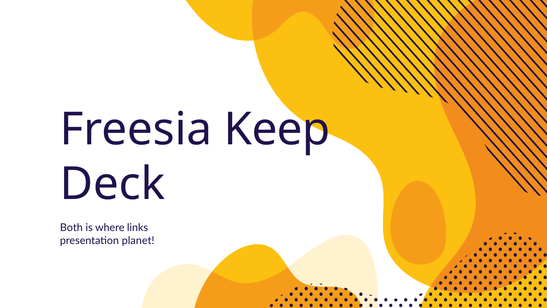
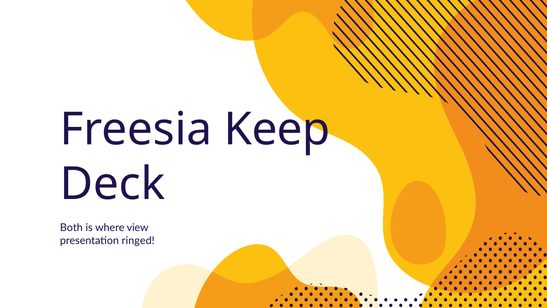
links: links -> view
planet: planet -> ringed
